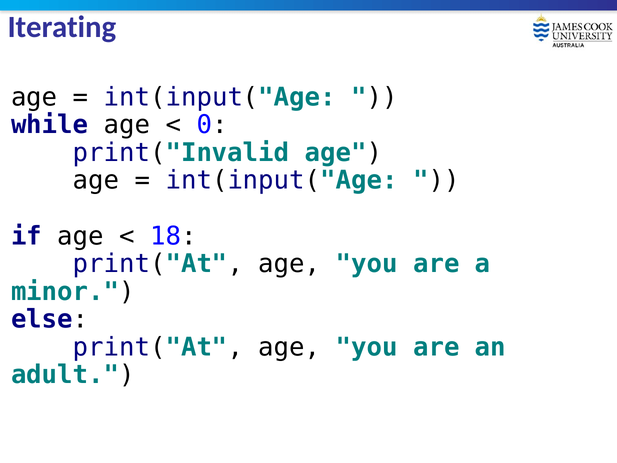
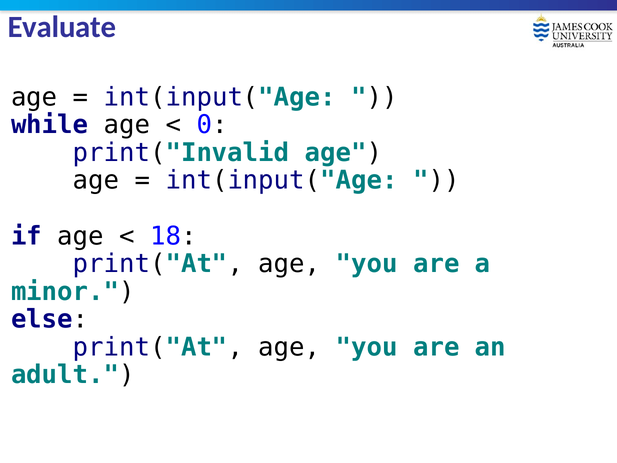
Iterating: Iterating -> Evaluate
